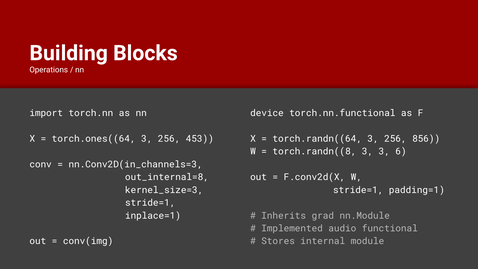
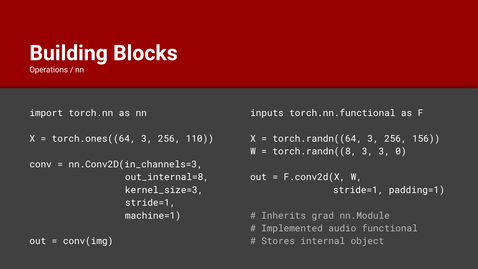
device: device -> inputs
453: 453 -> 110
856: 856 -> 156
6: 6 -> 0
inplace=1: inplace=1 -> machine=1
module: module -> object
